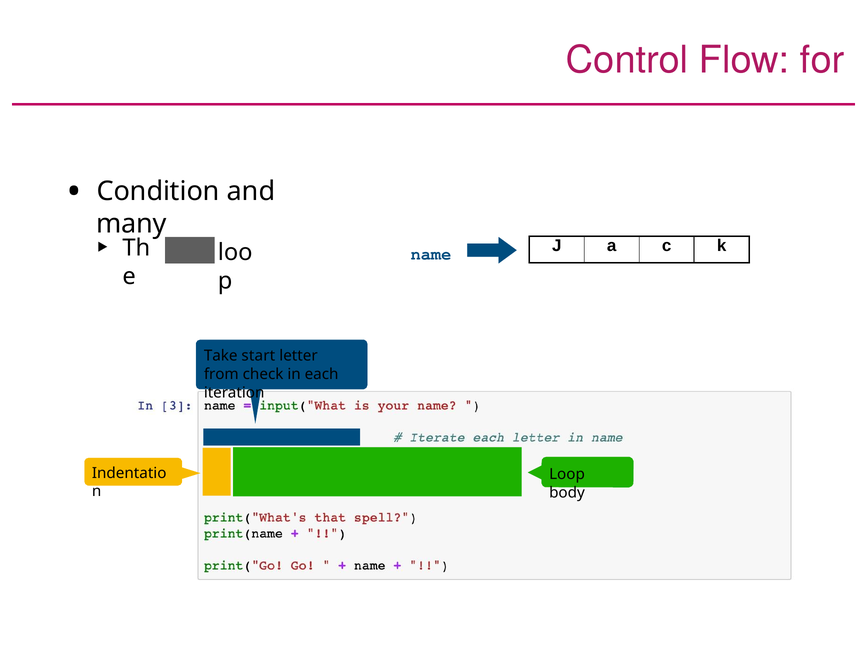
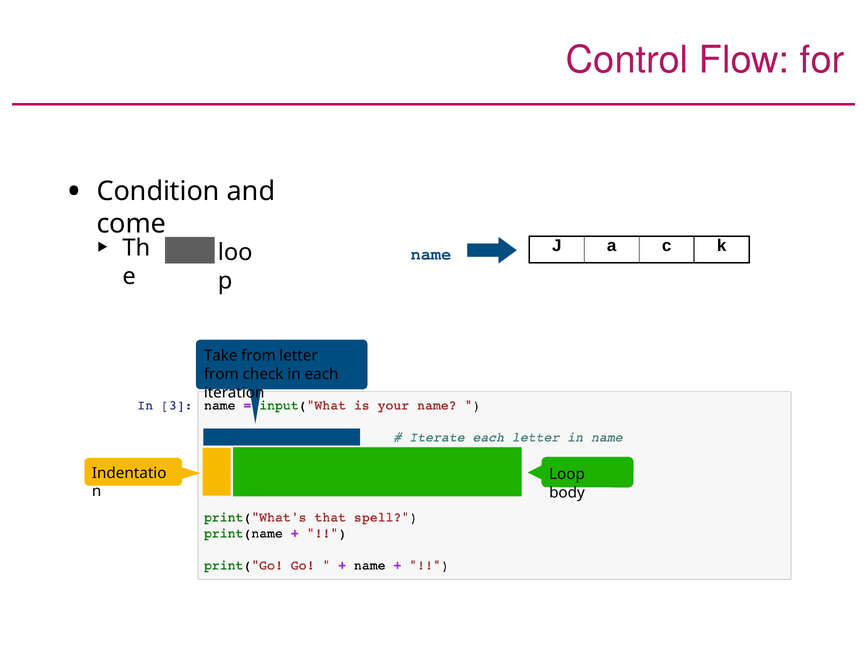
many: many -> come
Take start: start -> from
